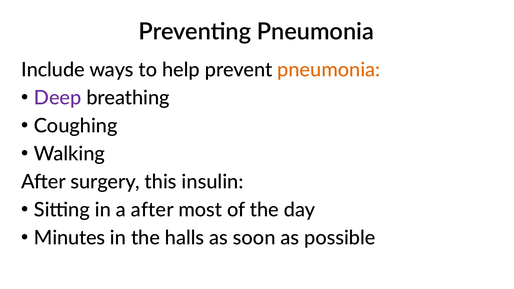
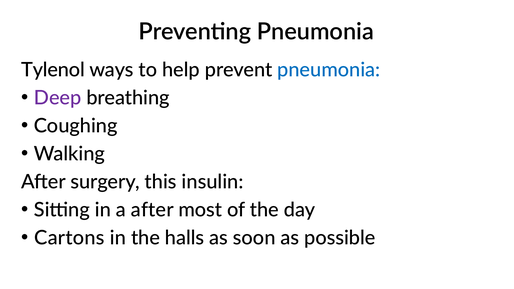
Include: Include -> Tylenol
pneumonia at (329, 70) colour: orange -> blue
Minutes: Minutes -> Cartons
